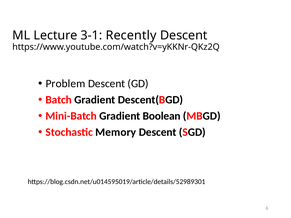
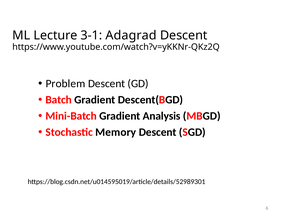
Recently: Recently -> Adagrad
Boolean: Boolean -> Analysis
